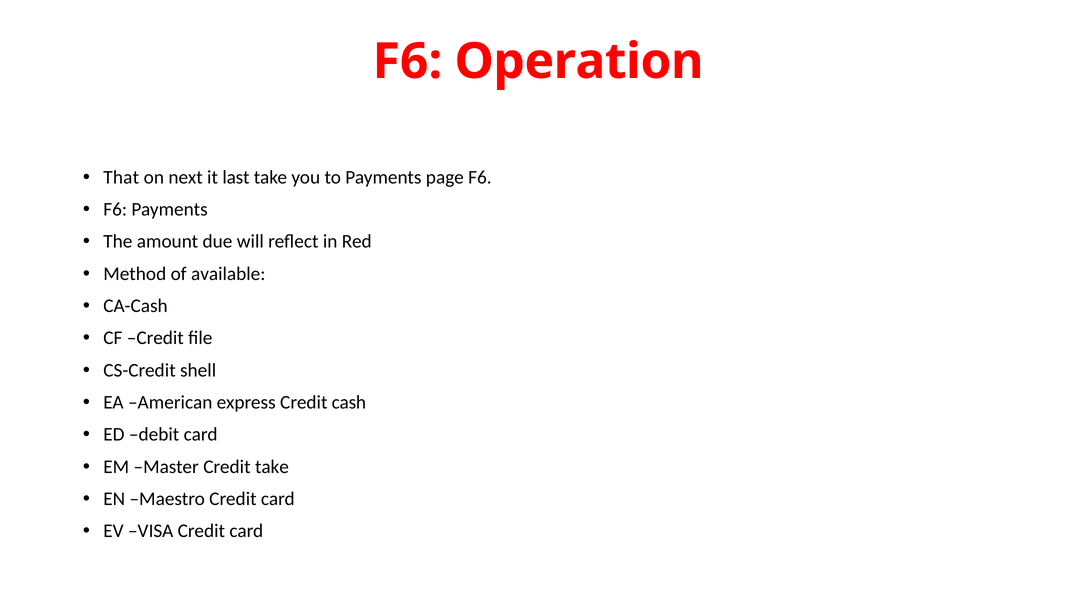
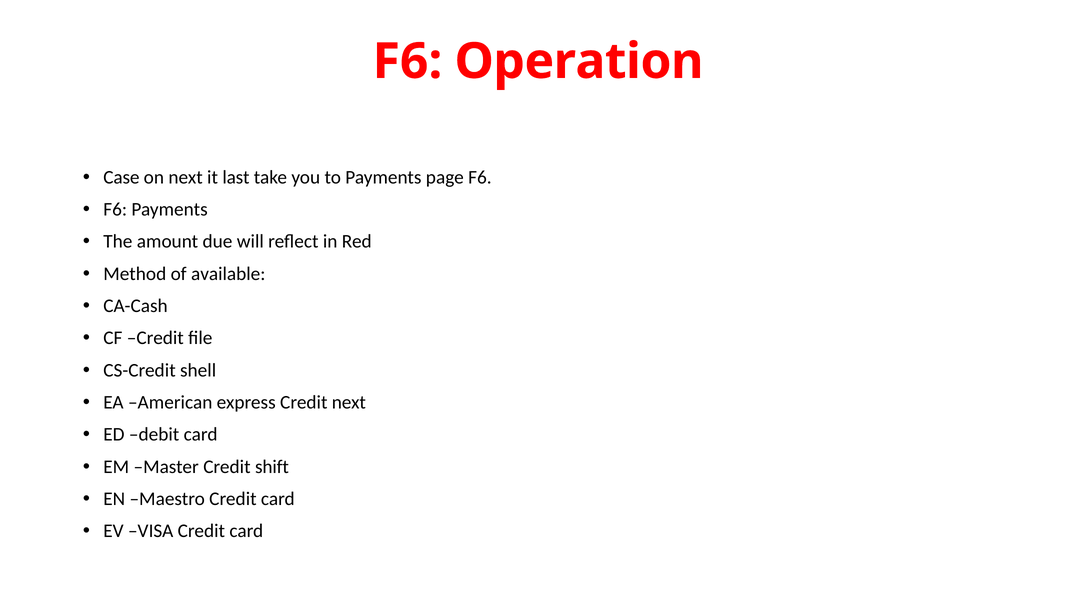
That: That -> Case
Credit cash: cash -> next
Credit take: take -> shift
